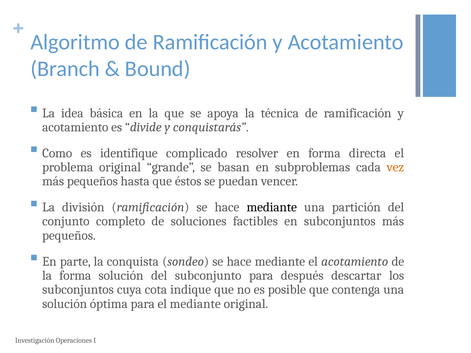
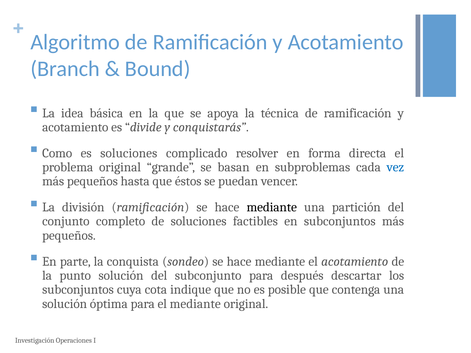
es identifique: identifique -> soluciones
vez colour: orange -> blue
la forma: forma -> punto
